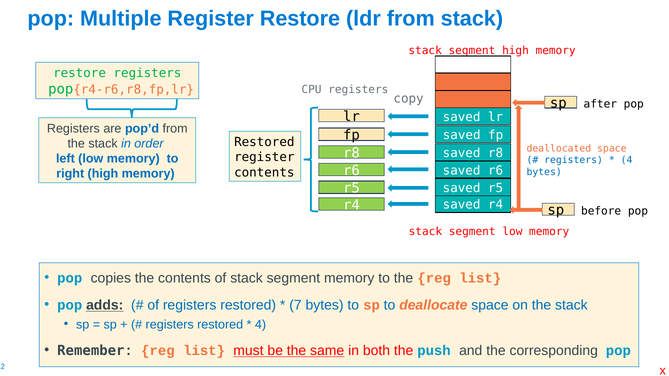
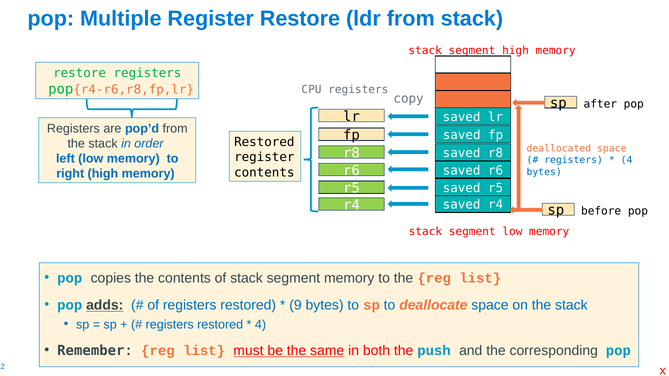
7: 7 -> 9
